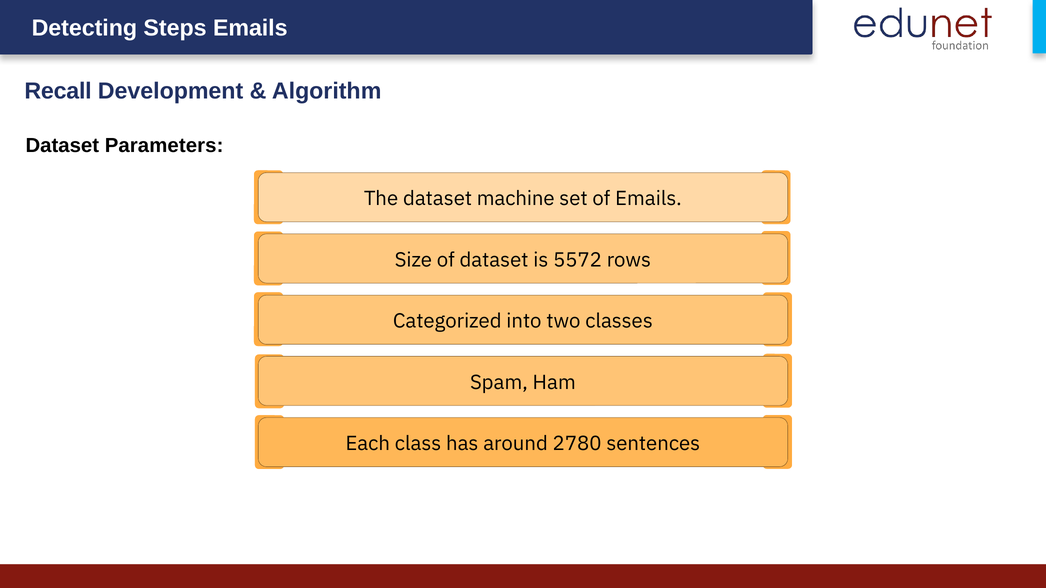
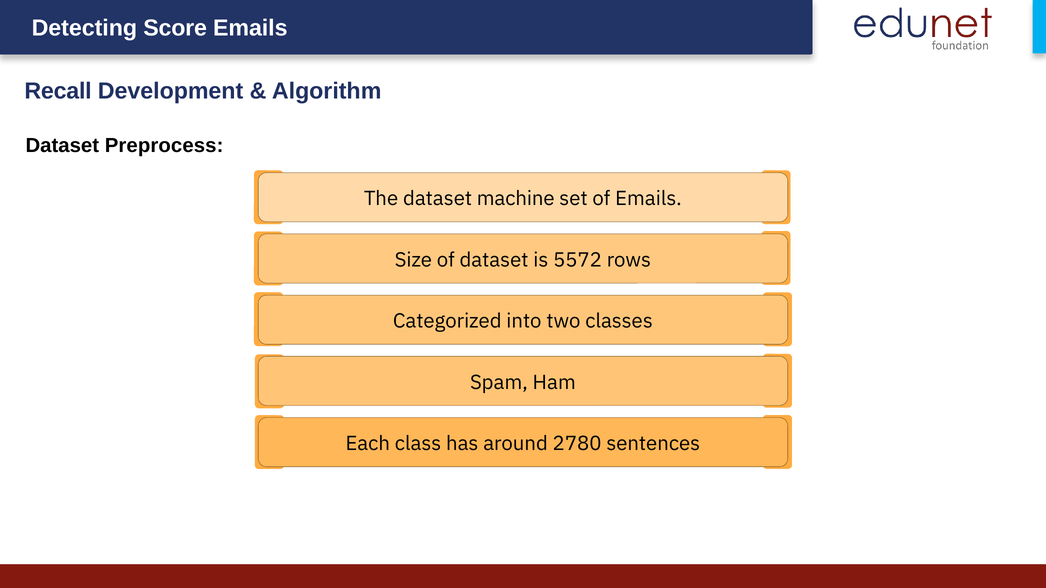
Steps: Steps -> Score
Parameters: Parameters -> Preprocess
